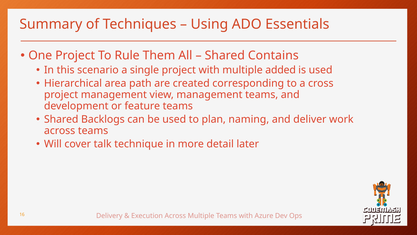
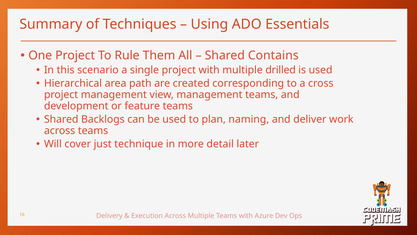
added: added -> drilled
talk: talk -> just
